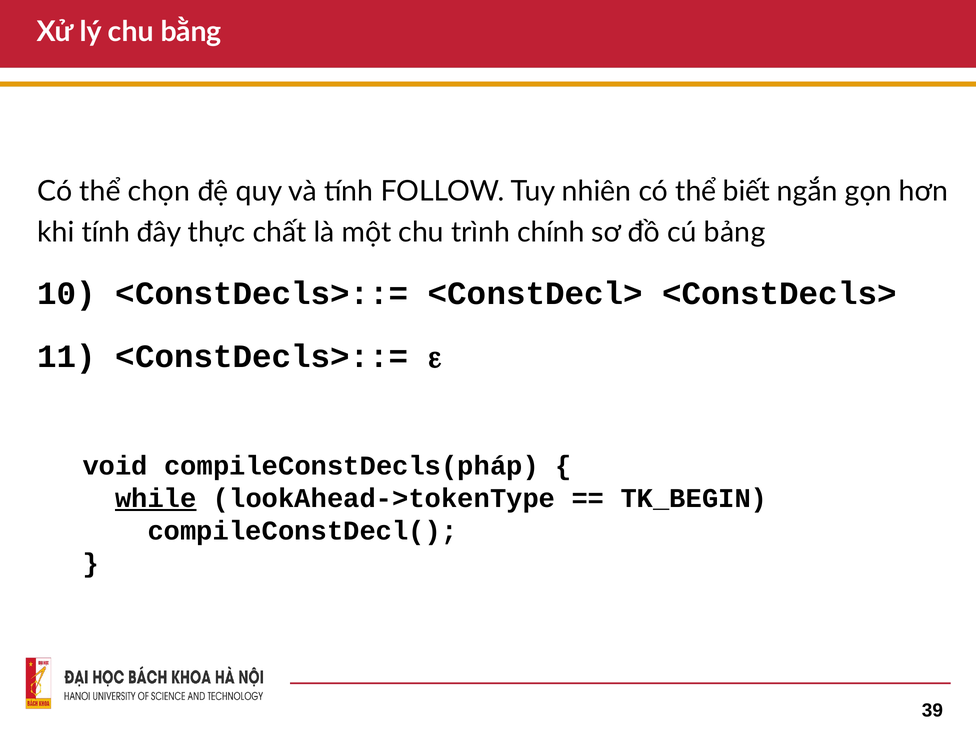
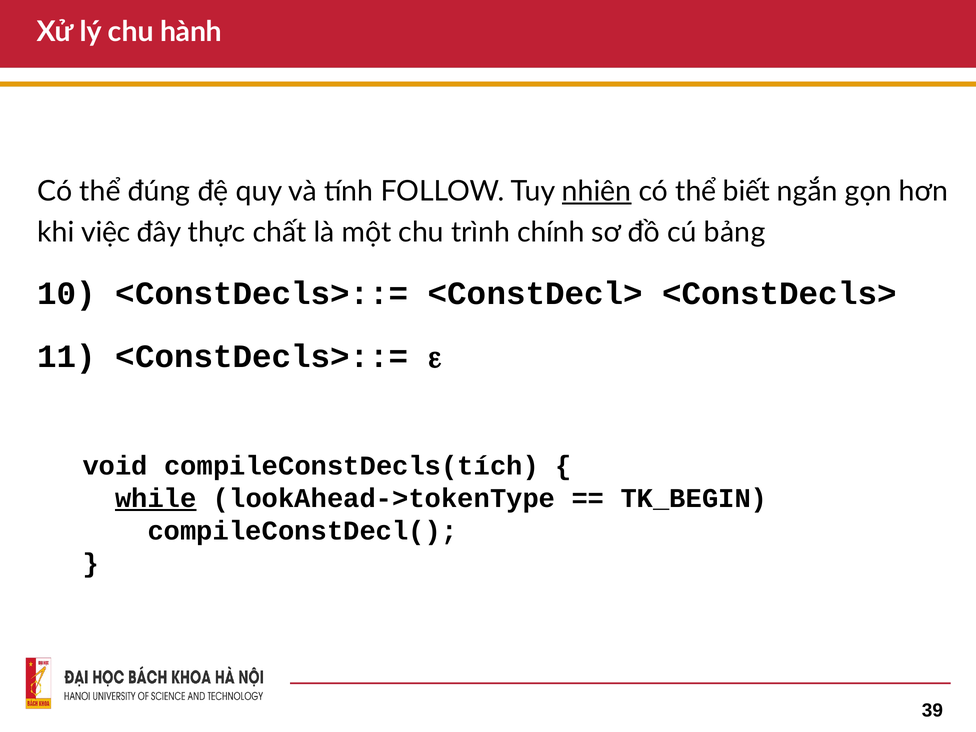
bằng: bằng -> hành
chọn: chọn -> đúng
nhiên underline: none -> present
khi tính: tính -> việc
compileConstDecls(pháp: compileConstDecls(pháp -> compileConstDecls(tích
